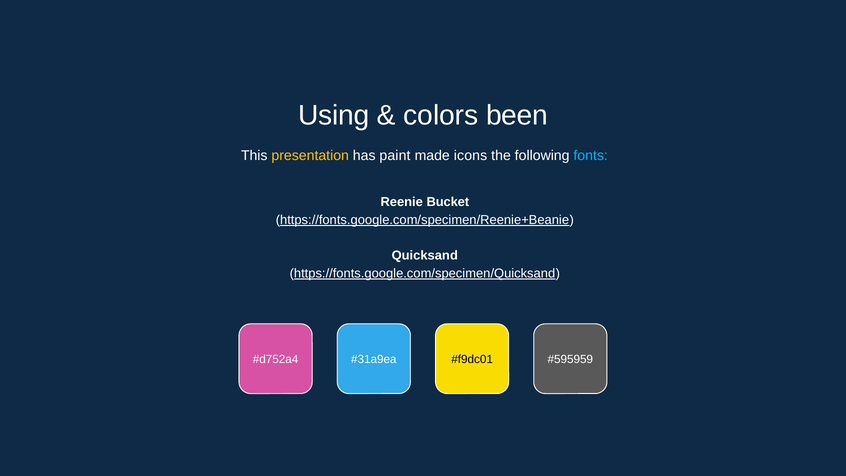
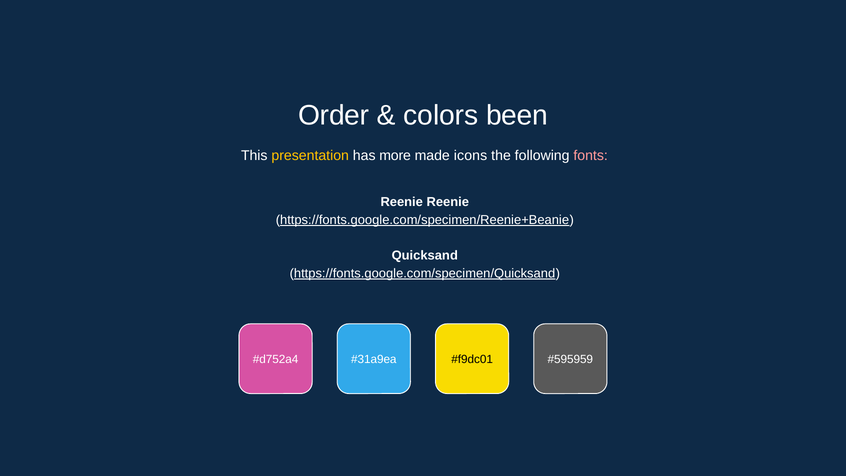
Using: Using -> Order
paint: paint -> more
fonts colour: light blue -> pink
Reenie Bucket: Bucket -> Reenie
